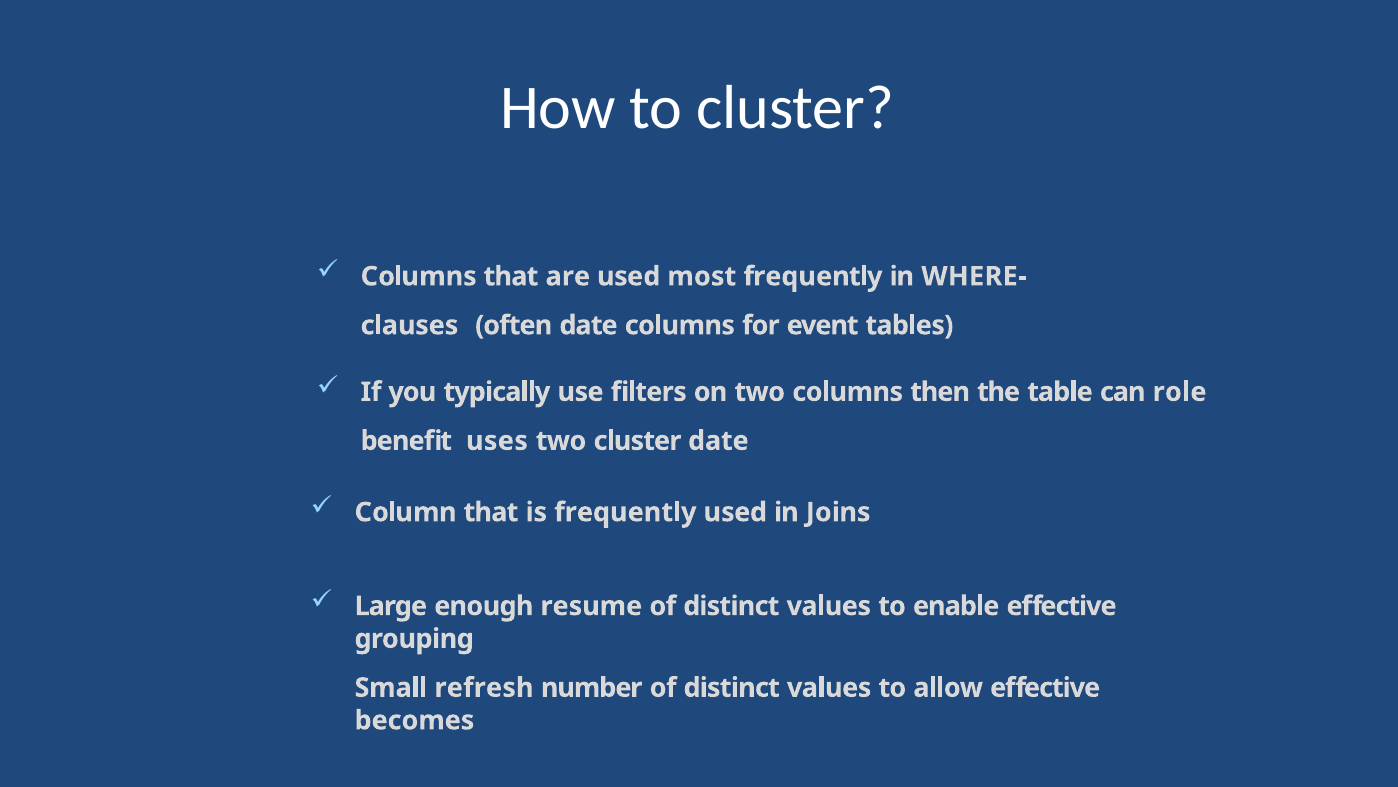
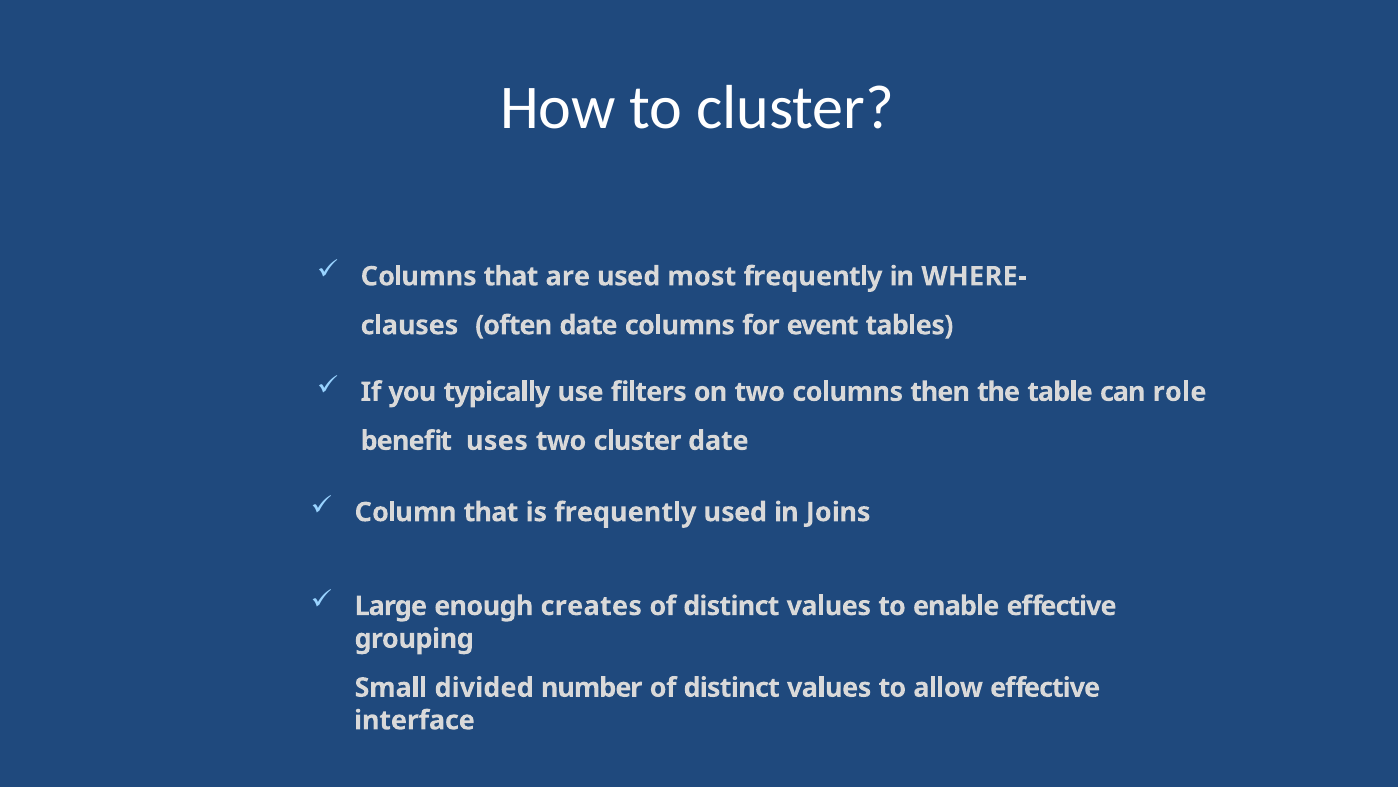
resume: resume -> creates
refresh: refresh -> divided
becomes: becomes -> interface
